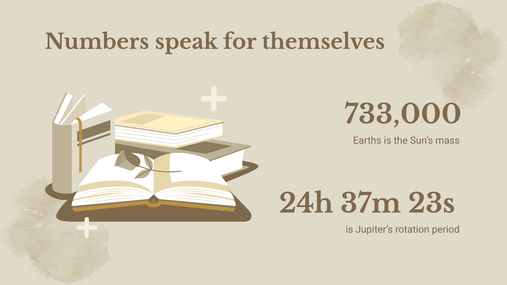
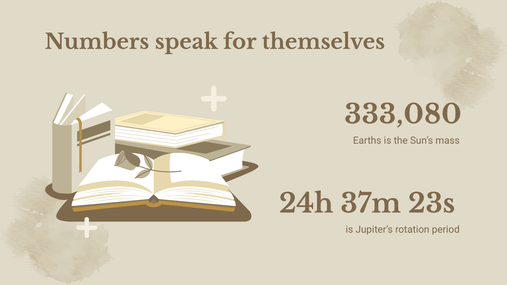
733,000: 733,000 -> 333,080
